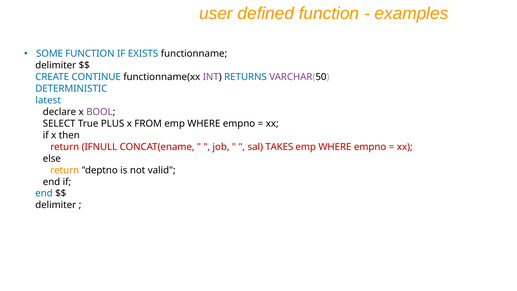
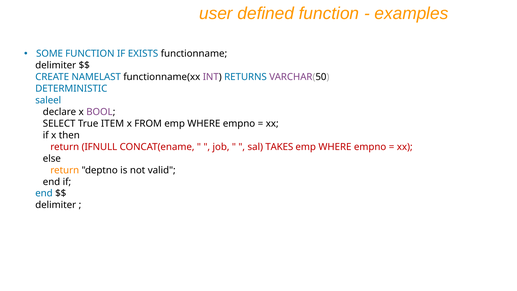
CONTINUE: CONTINUE -> NAMELAST
latest: latest -> saleel
PLUS: PLUS -> ITEM
